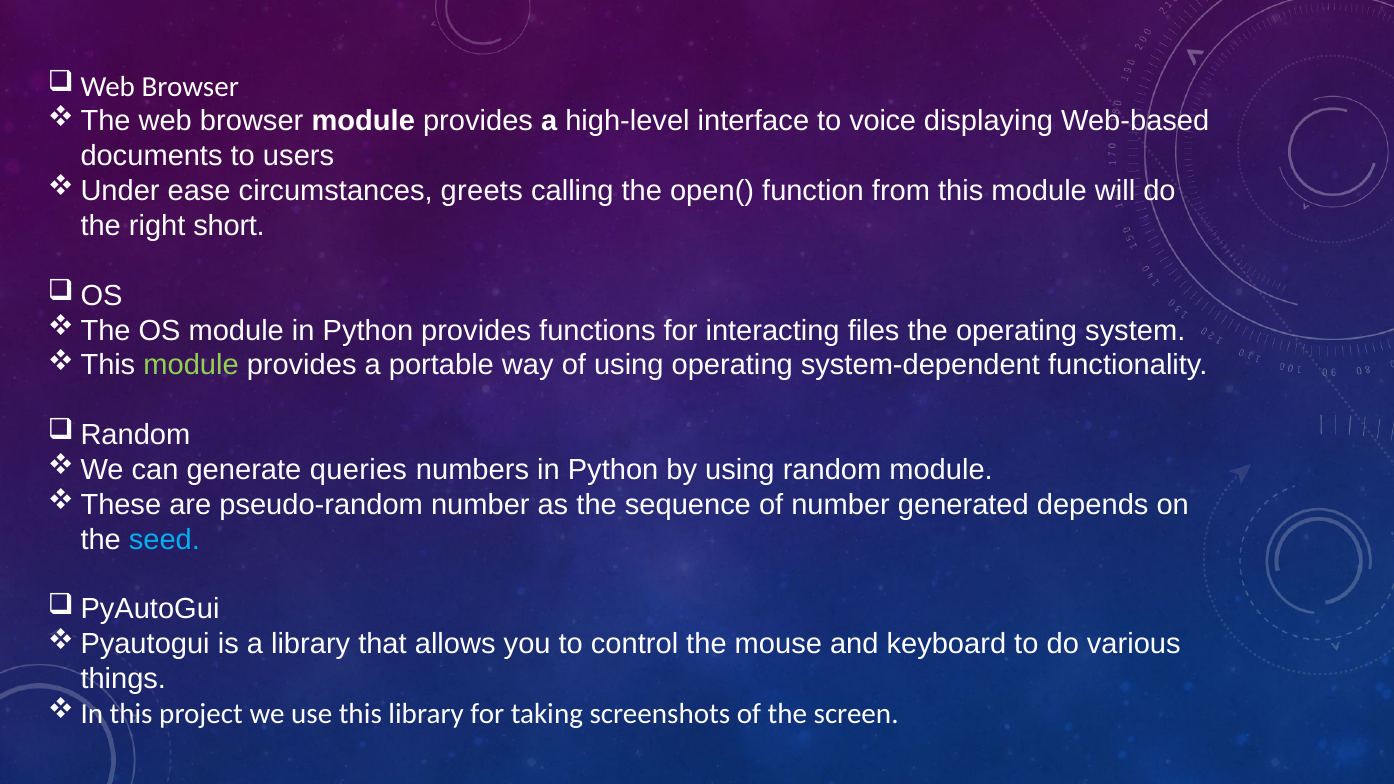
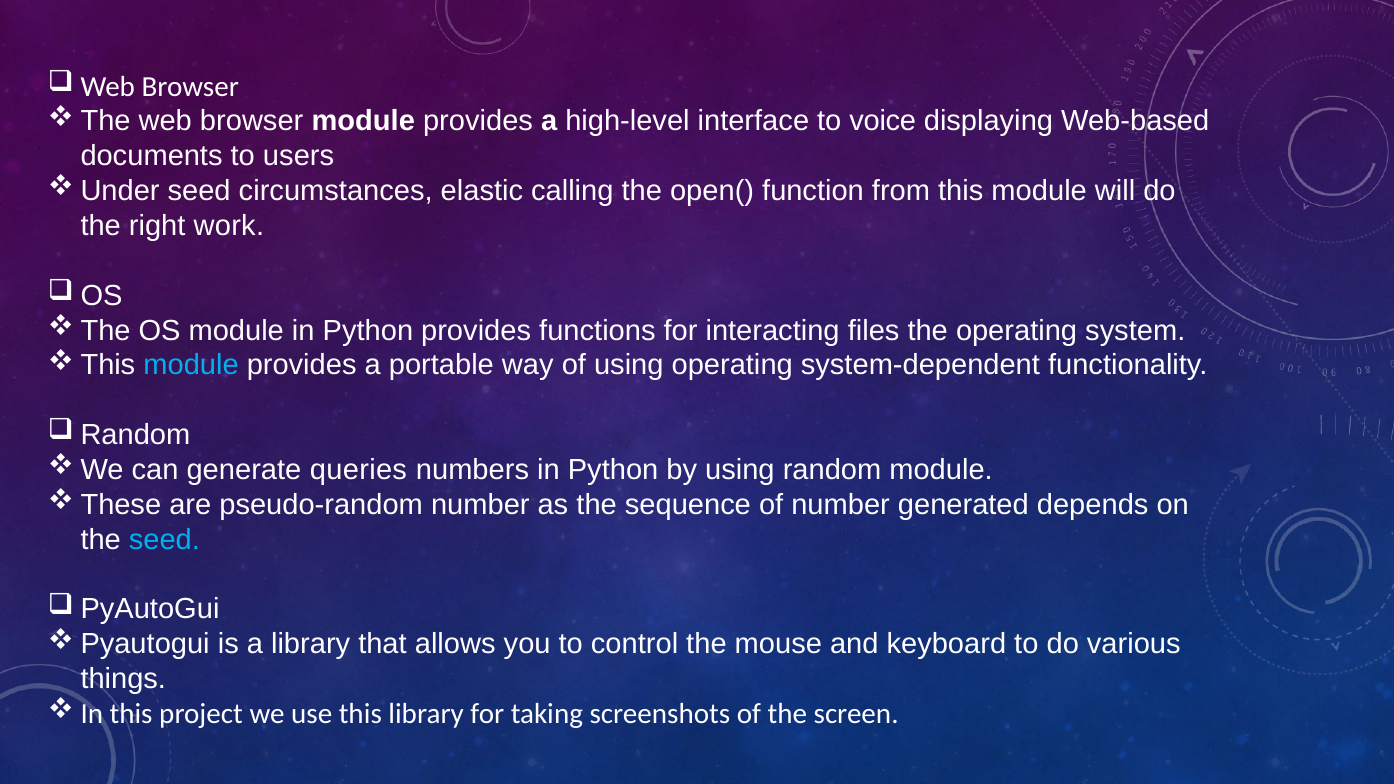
ease at (199, 191): ease -> seed
greets: greets -> elastic
short: short -> work
module at (191, 365) colour: light green -> light blue
